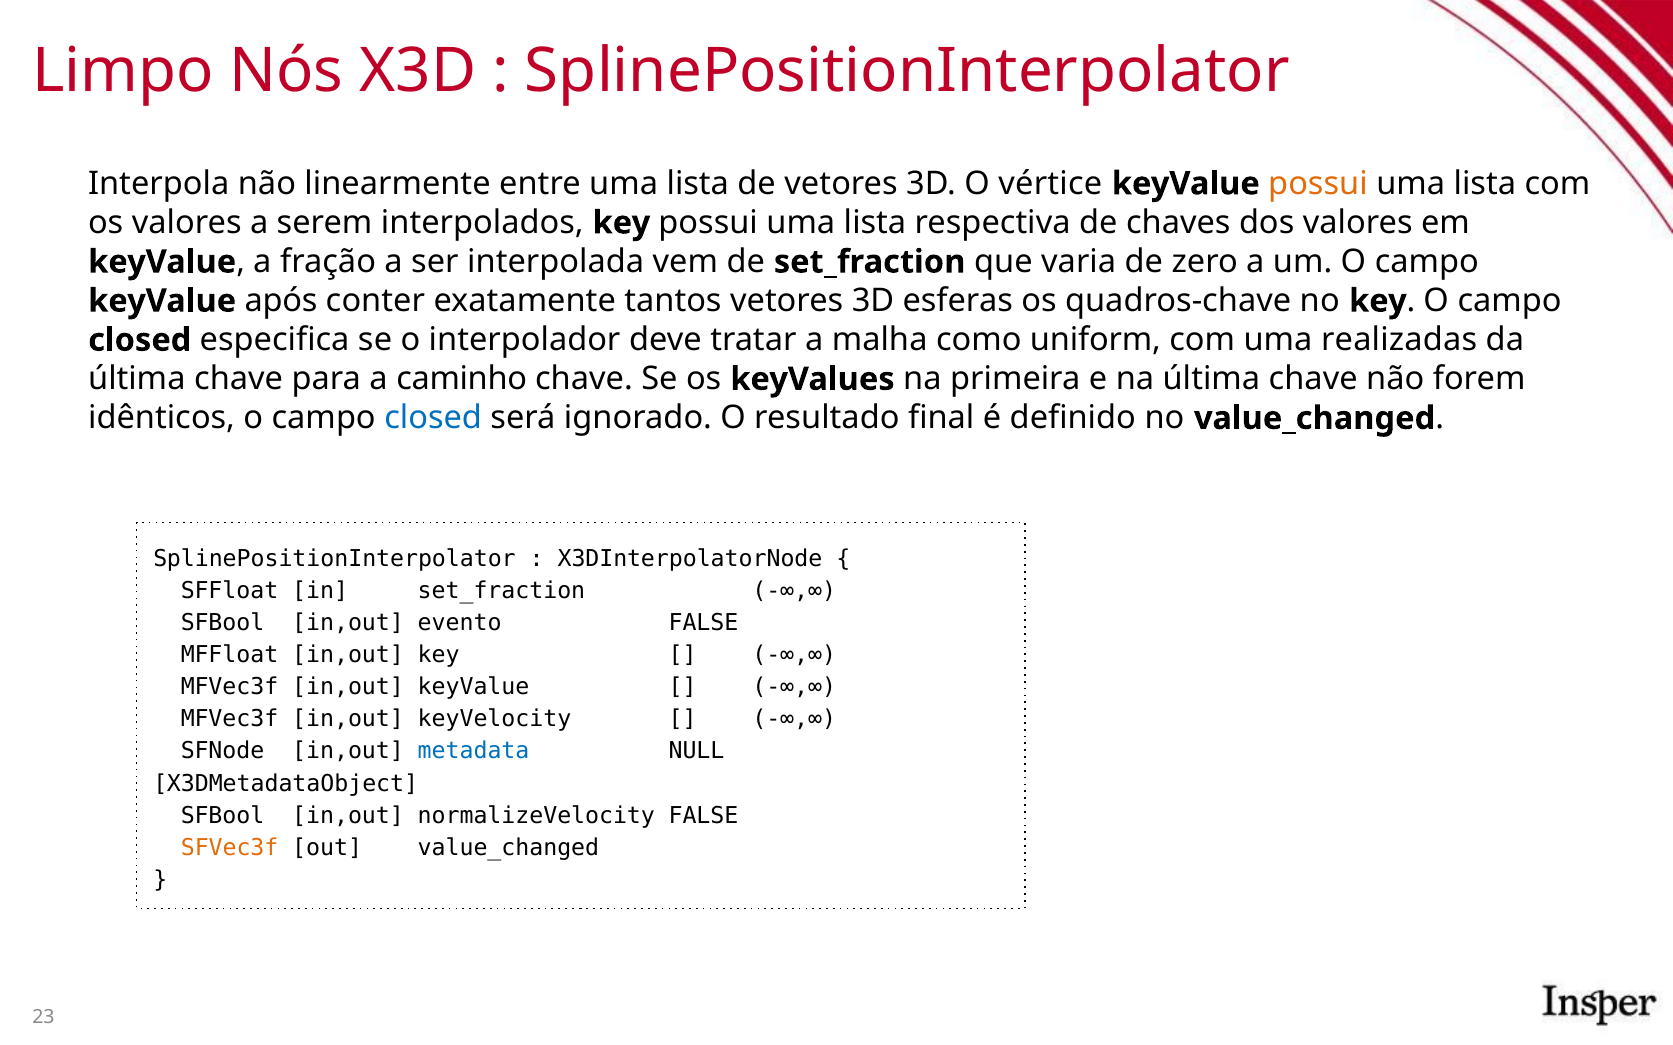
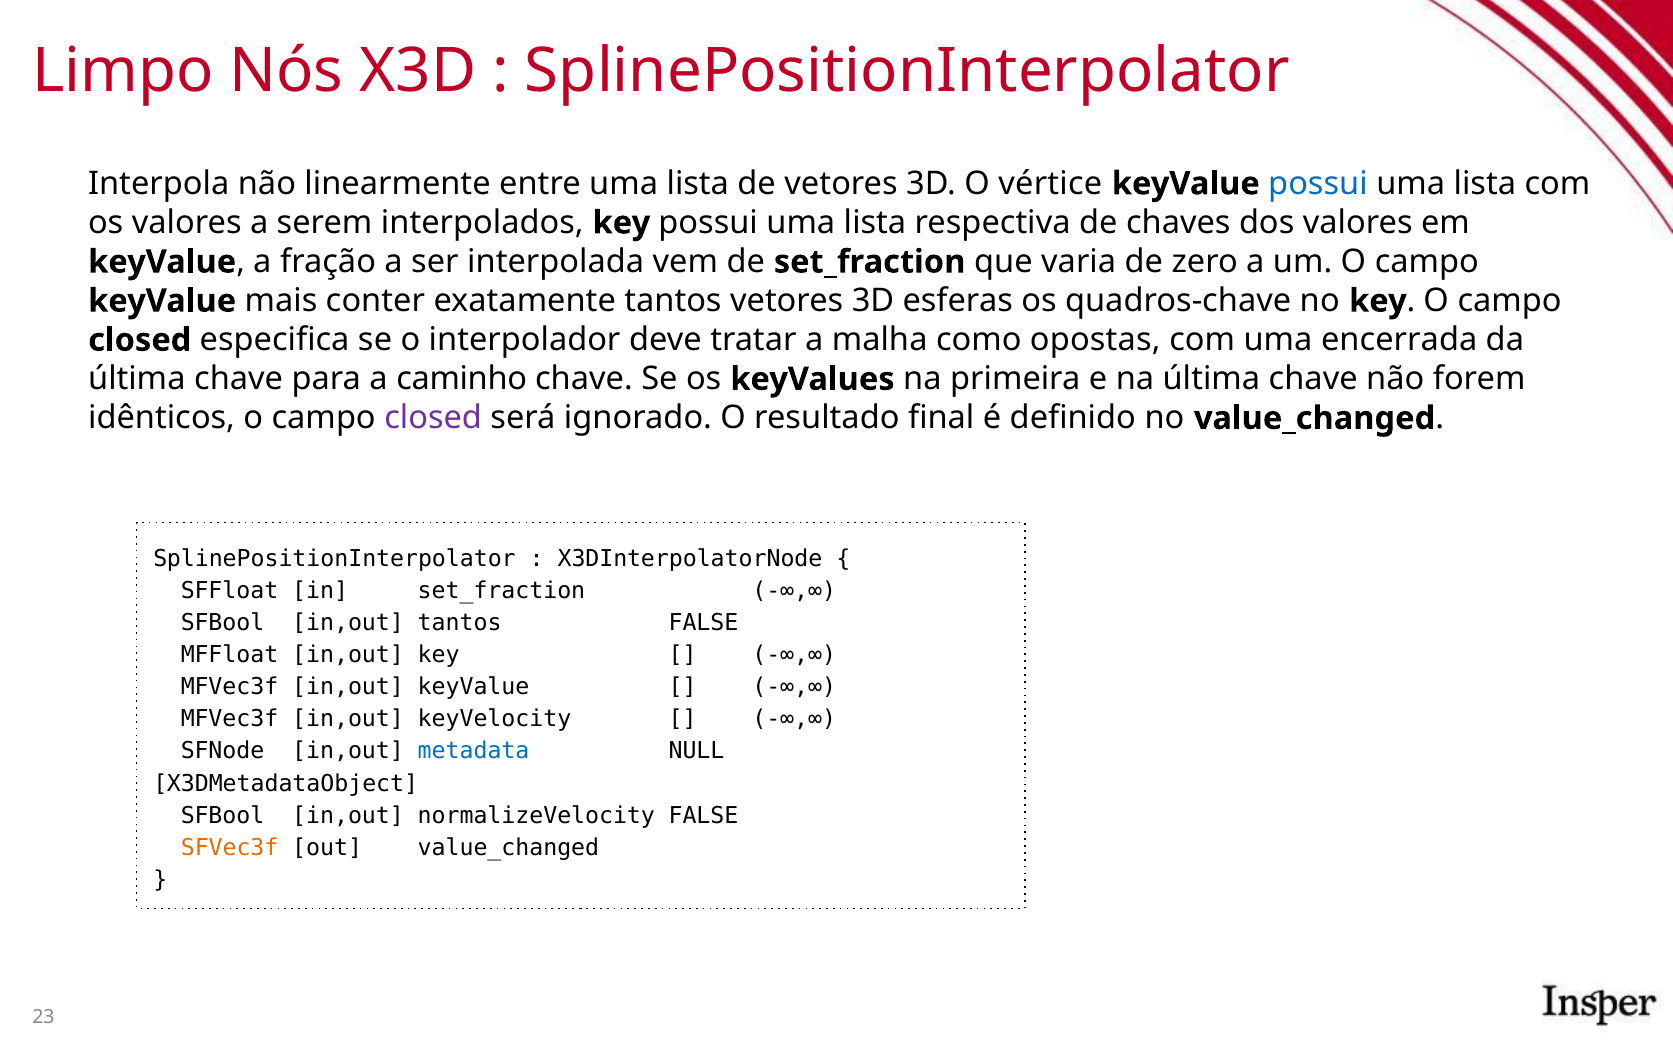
possui at (1318, 184) colour: orange -> blue
após: após -> mais
uniform: uniform -> opostas
realizadas: realizadas -> encerrada
closed at (433, 419) colour: blue -> purple
in,out evento: evento -> tantos
